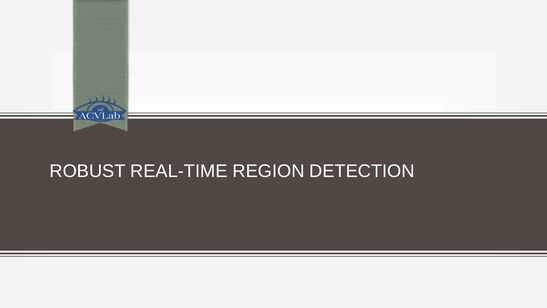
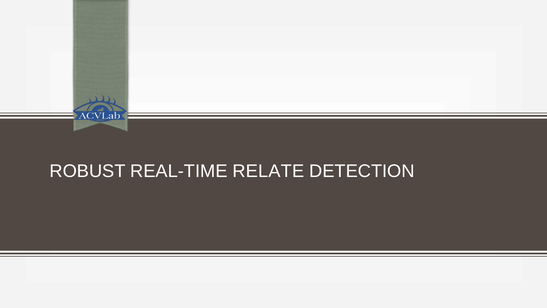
REGION: REGION -> RELATE
